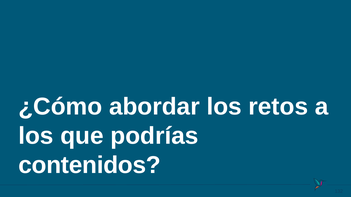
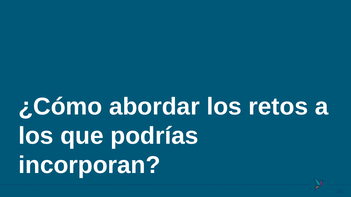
contenidos: contenidos -> incorporan
